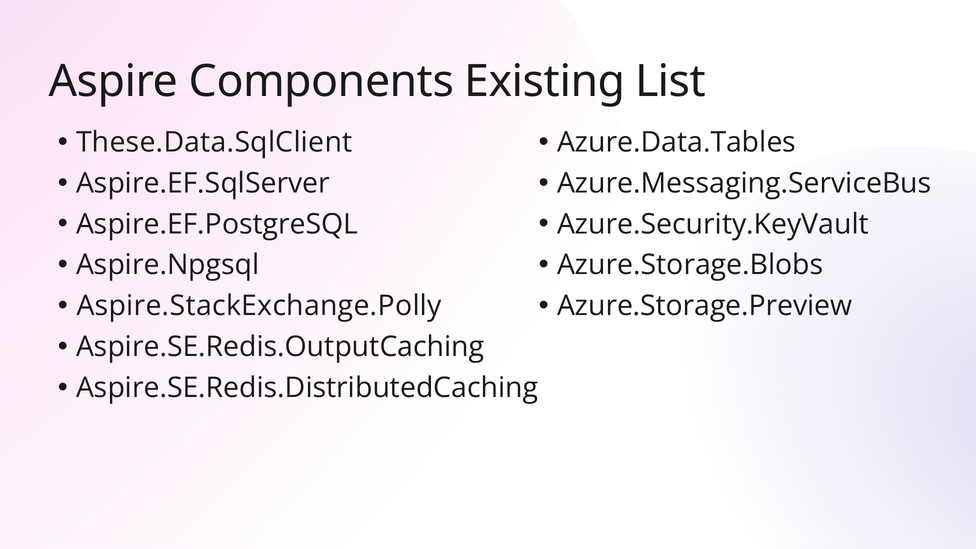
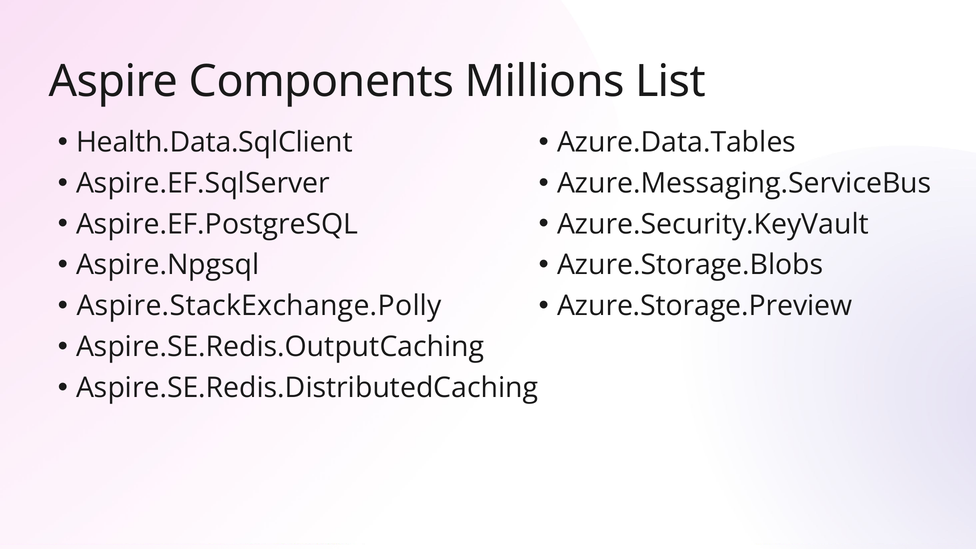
Existing: Existing -> Millions
These.Data.SqlClient: These.Data.SqlClient -> Health.Data.SqlClient
